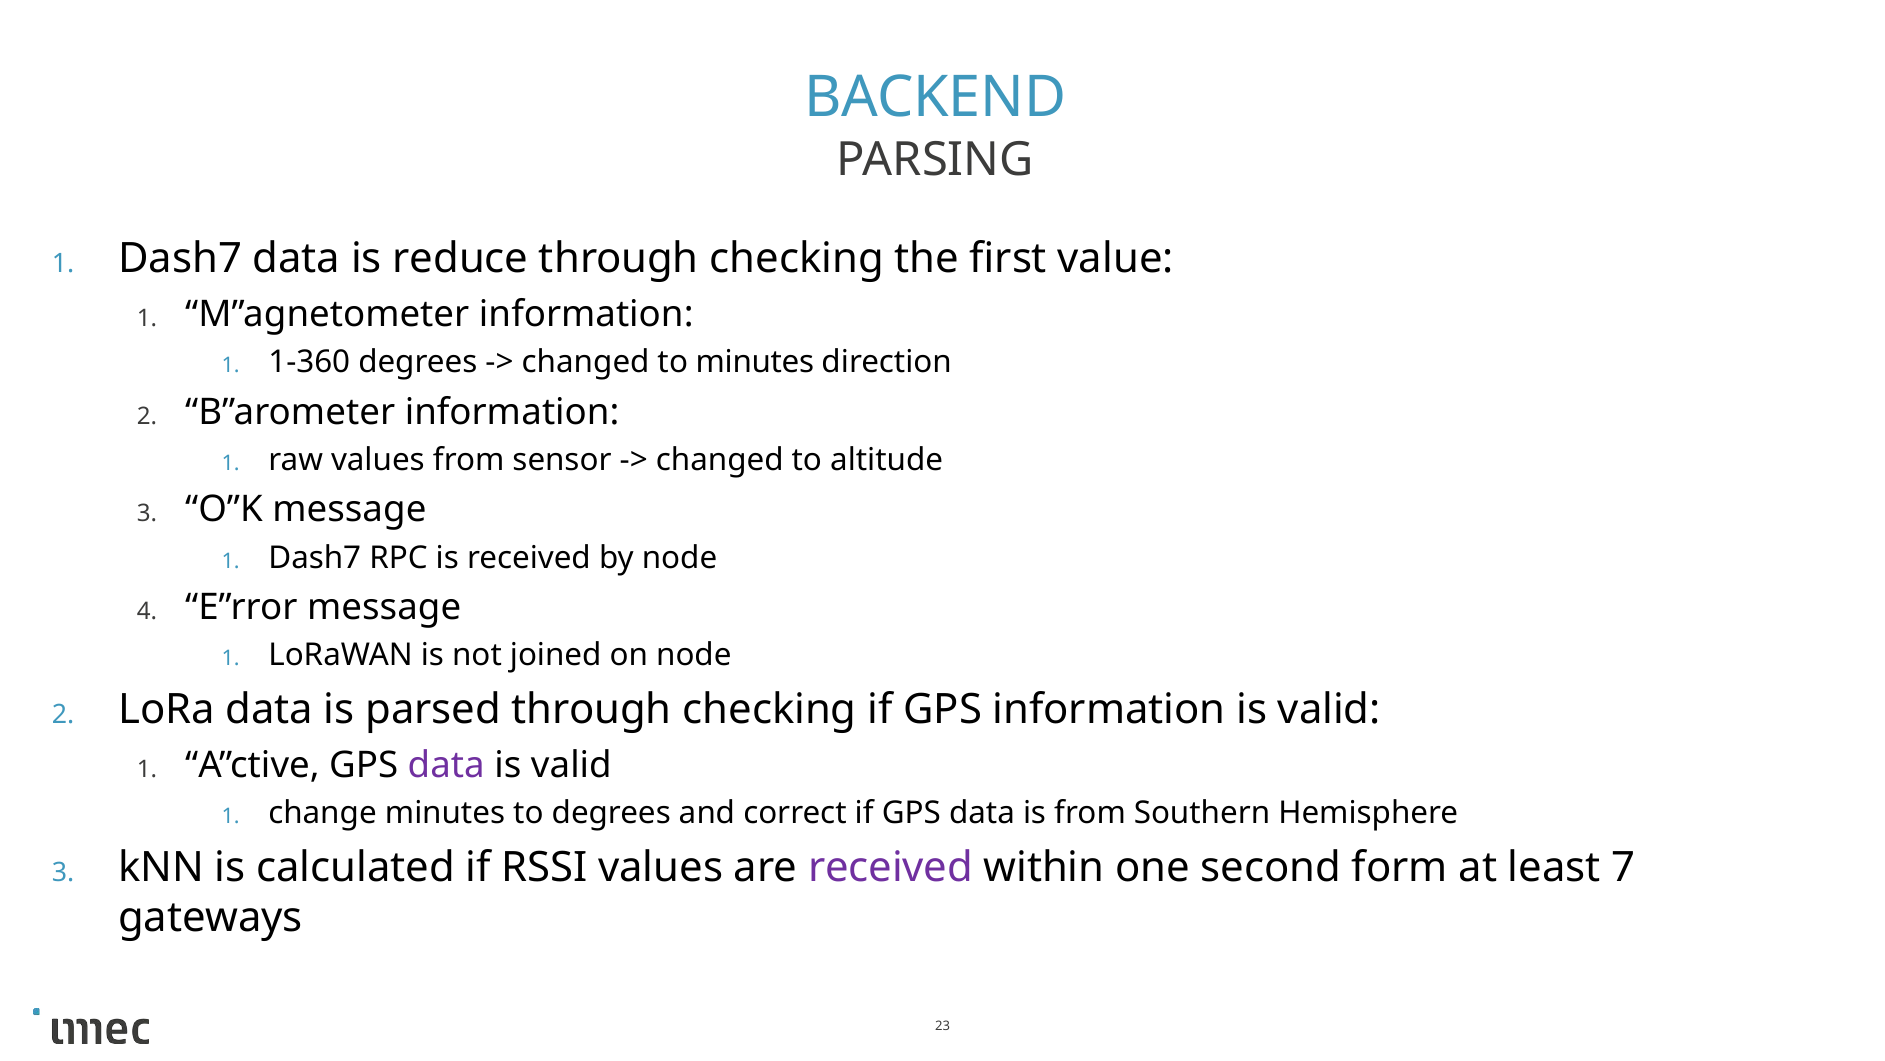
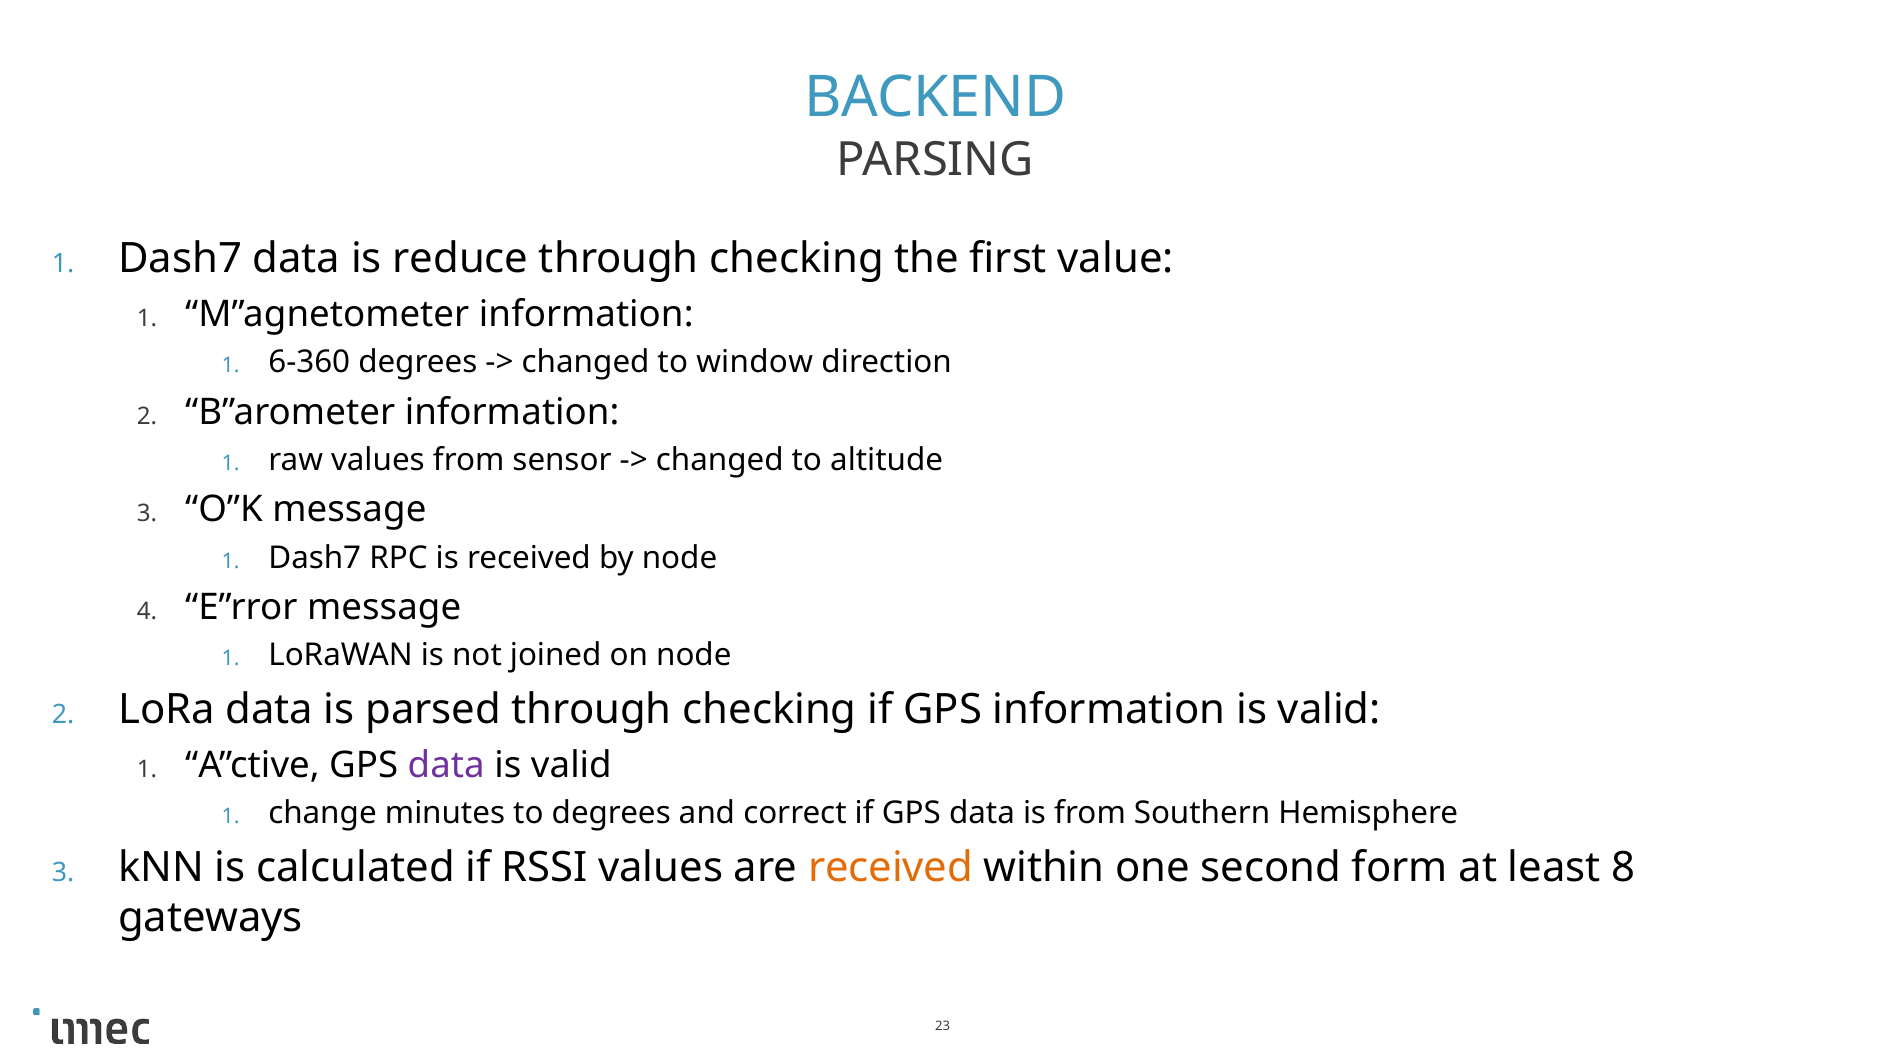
1-360: 1-360 -> 6-360
to minutes: minutes -> window
received at (891, 867) colour: purple -> orange
7: 7 -> 8
